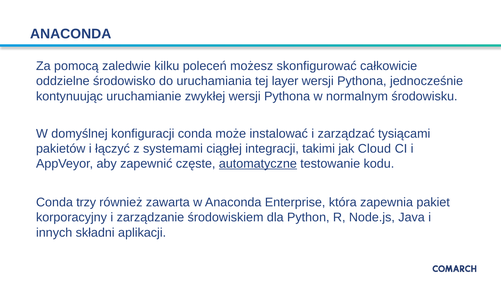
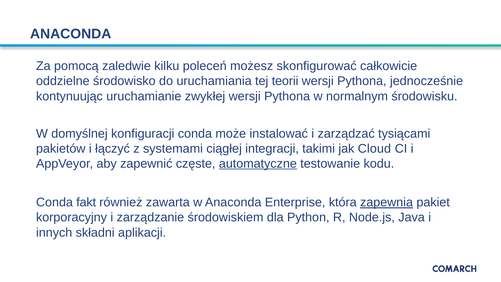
layer: layer -> teorii
trzy: trzy -> fakt
zapewnia underline: none -> present
